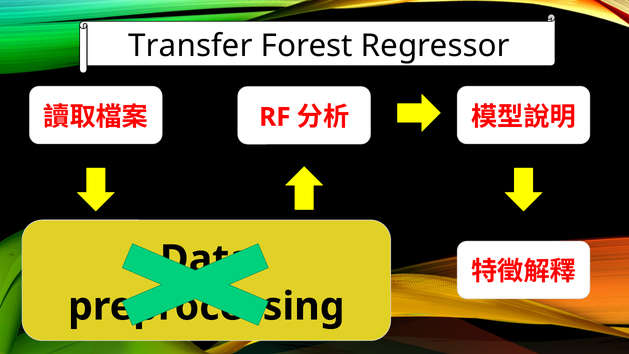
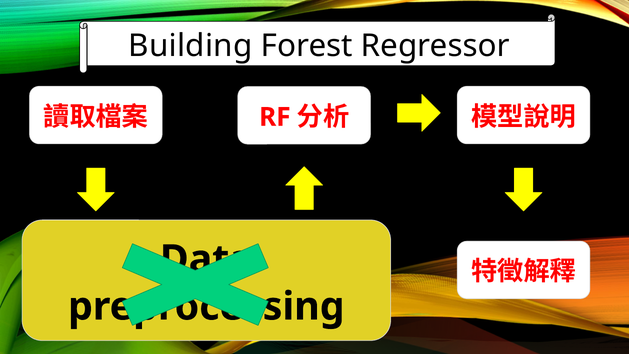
Transfer: Transfer -> Building
